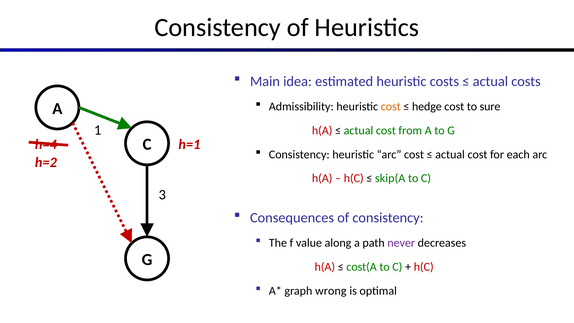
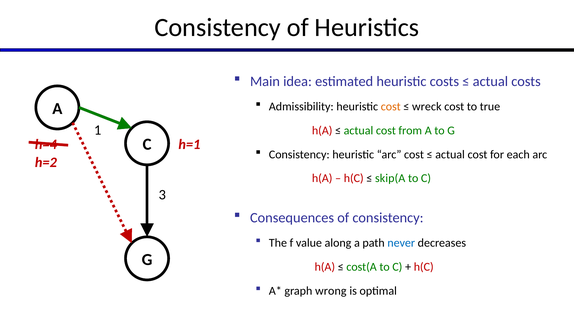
hedge: hedge -> wreck
sure: sure -> true
never colour: purple -> blue
